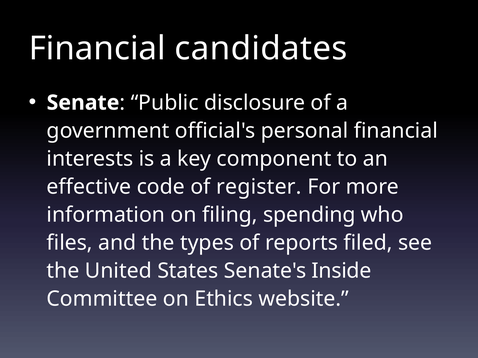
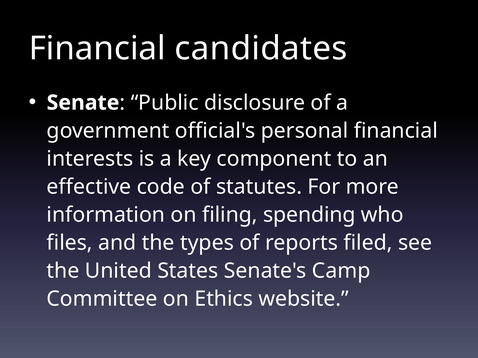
register: register -> statutes
Inside: Inside -> Camp
